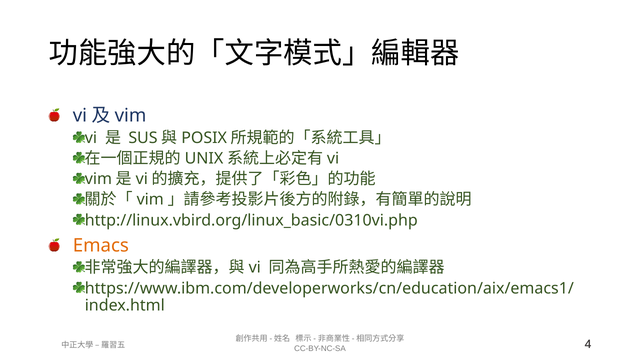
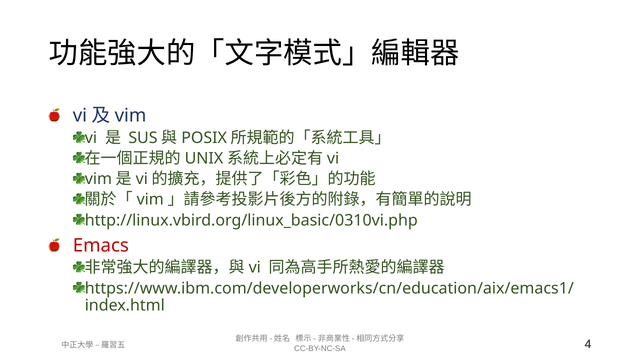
Emacs colour: orange -> red
